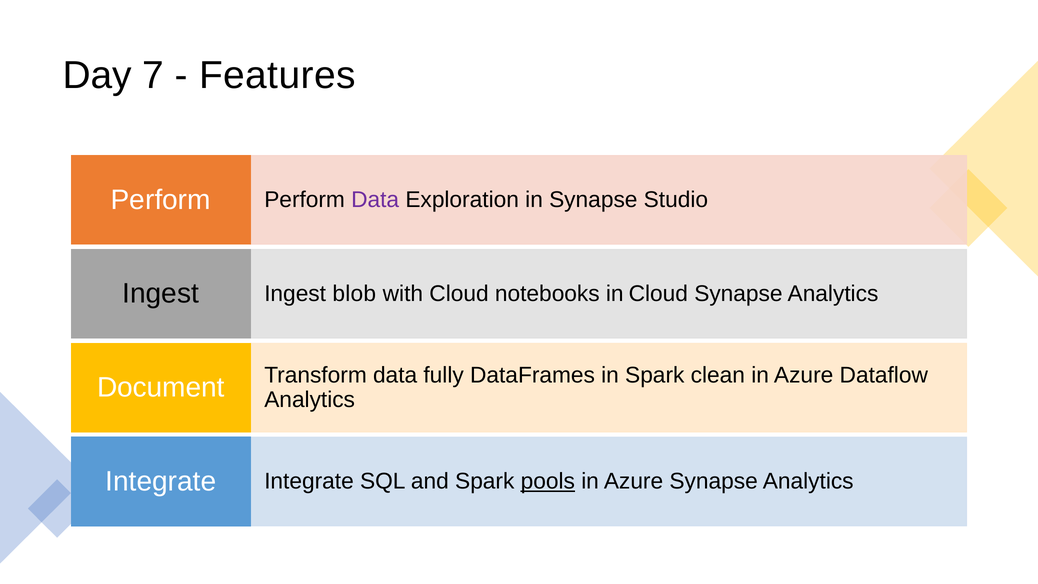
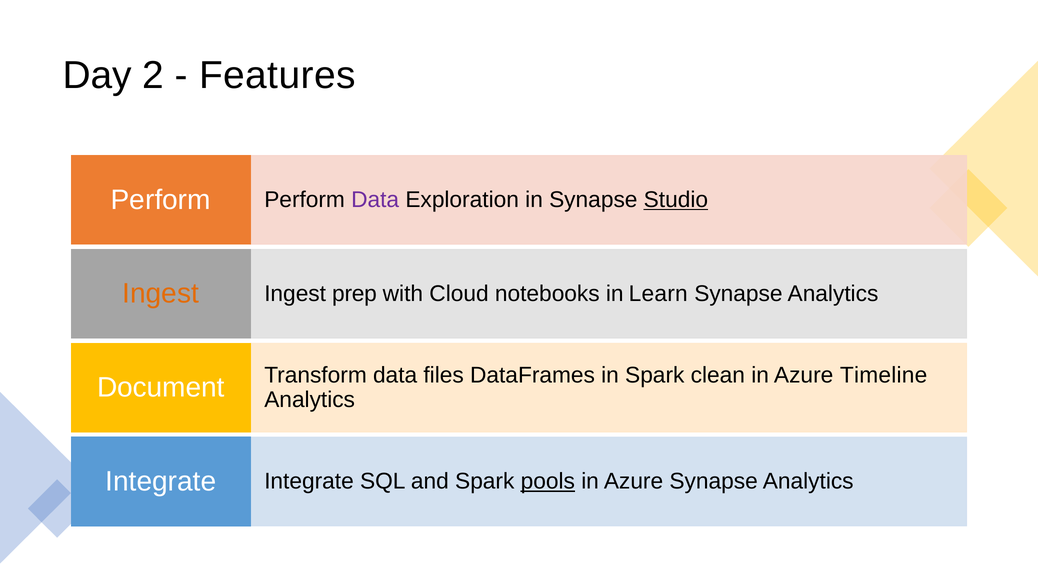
7: 7 -> 2
Studio underline: none -> present
Ingest at (161, 294) colour: black -> orange
blob: blob -> prep
in Cloud: Cloud -> Learn
fully: fully -> files
Dataflow: Dataflow -> Timeline
